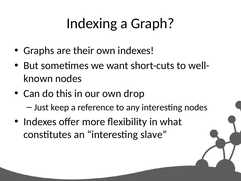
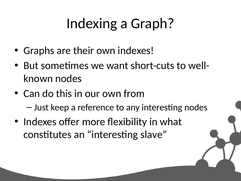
drop: drop -> from
